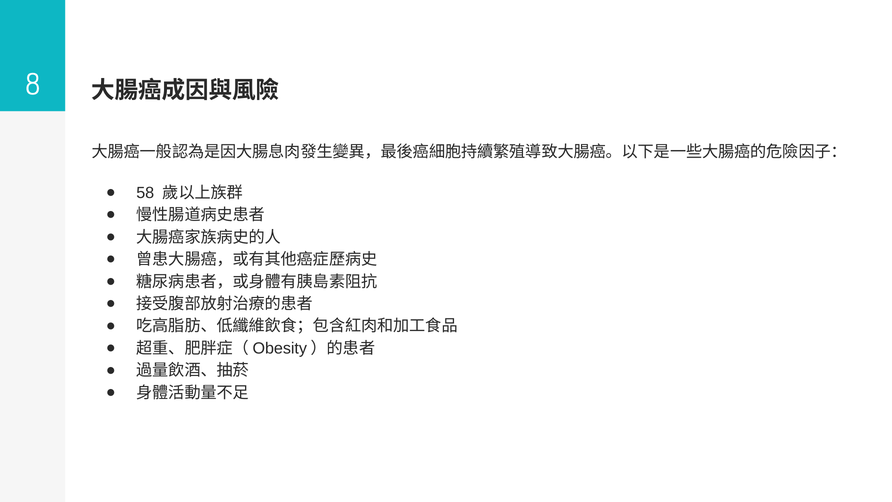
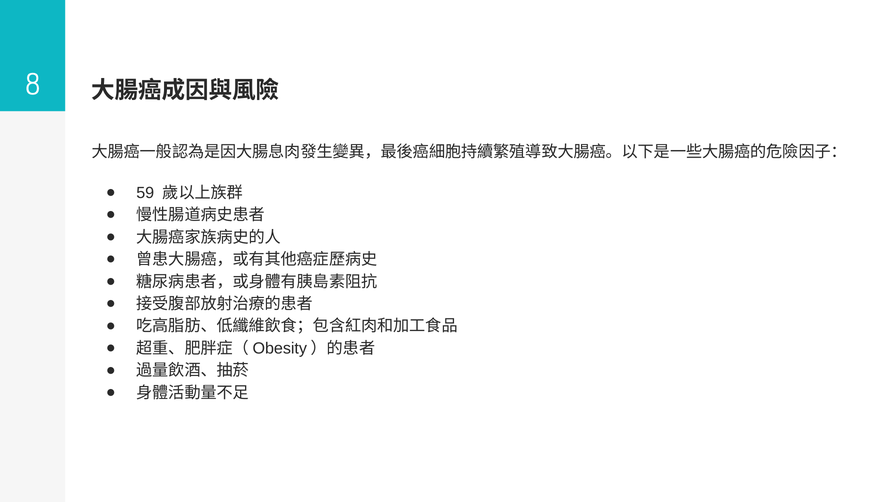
58: 58 -> 59
